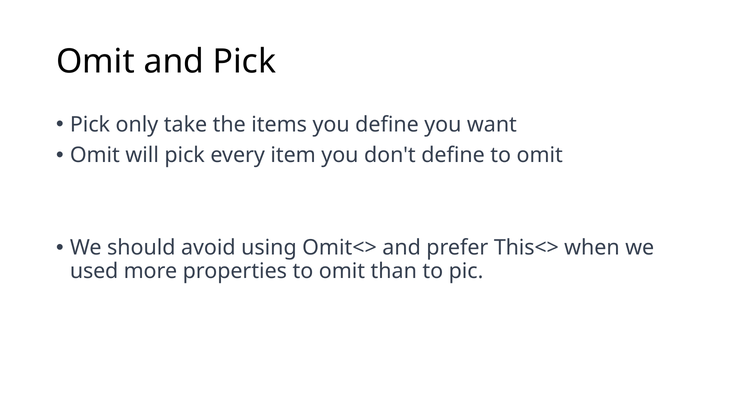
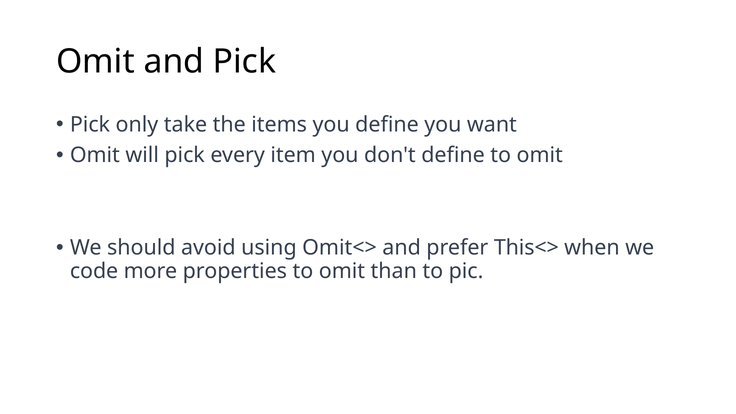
used: used -> code
